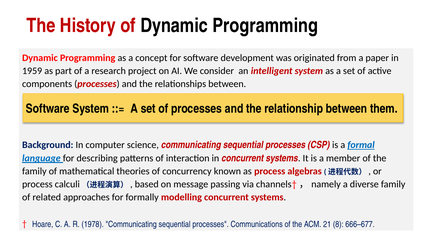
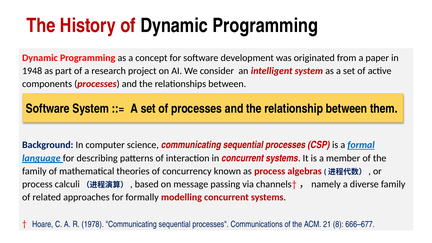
1959: 1959 -> 1948
